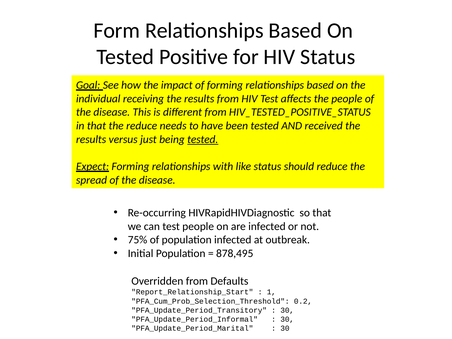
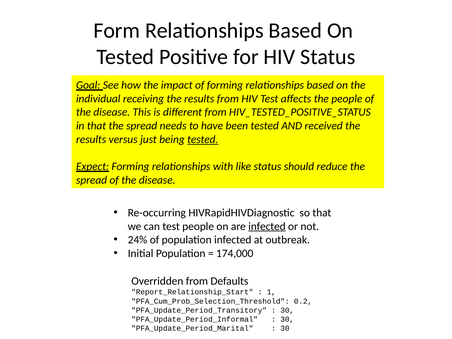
that the reduce: reduce -> spread
infected at (267, 226) underline: none -> present
75%: 75% -> 24%
878,495: 878,495 -> 174,000
